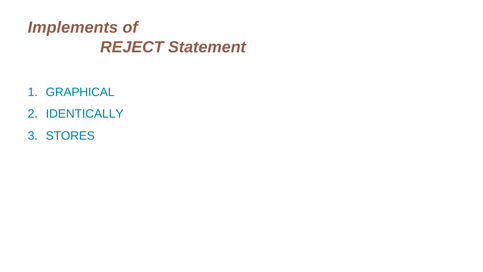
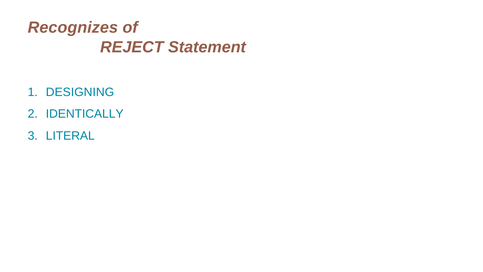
Implements: Implements -> Recognizes
GRAPHICAL: GRAPHICAL -> DESIGNING
STORES: STORES -> LITERAL
